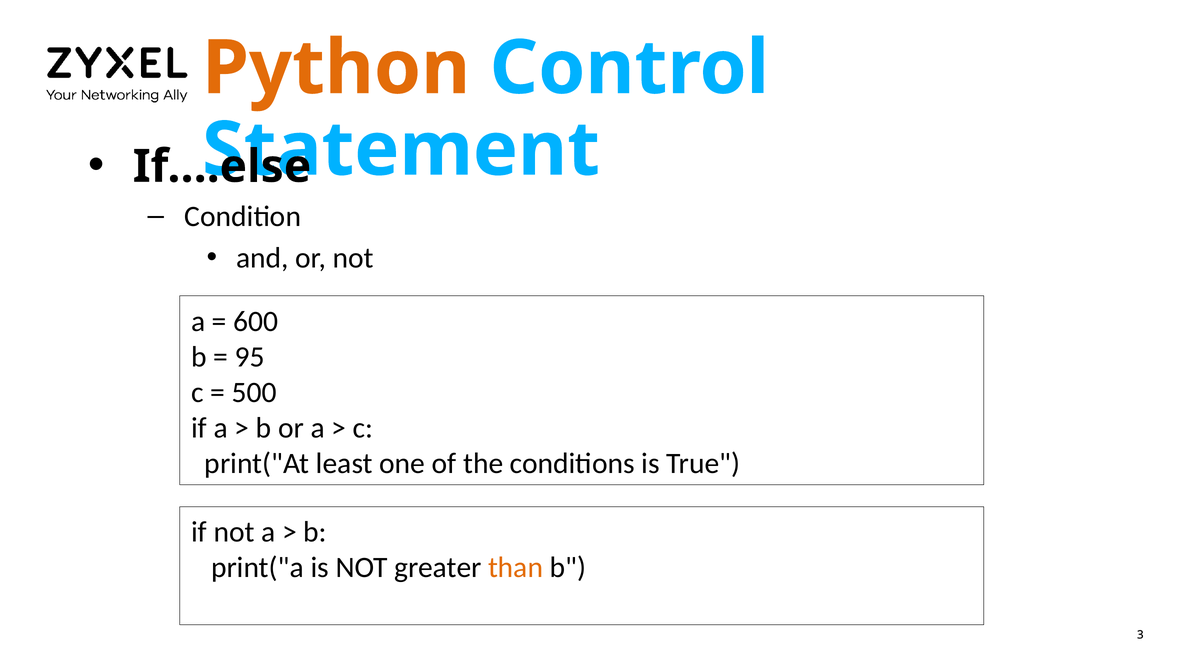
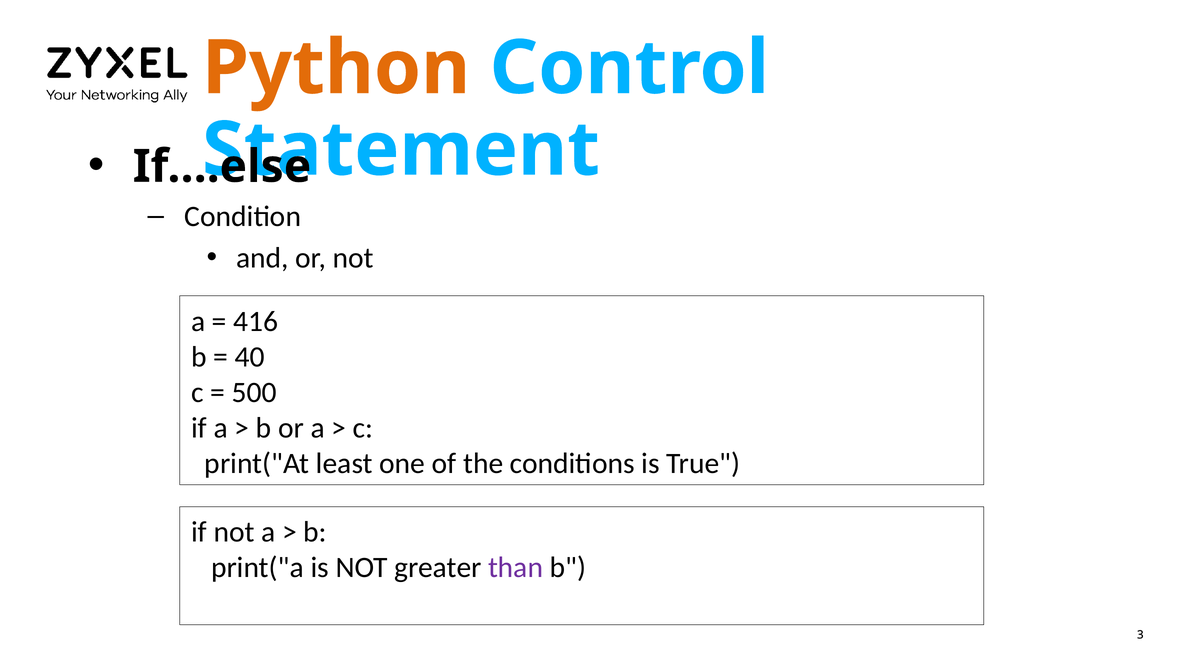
600: 600 -> 416
95: 95 -> 40
than colour: orange -> purple
